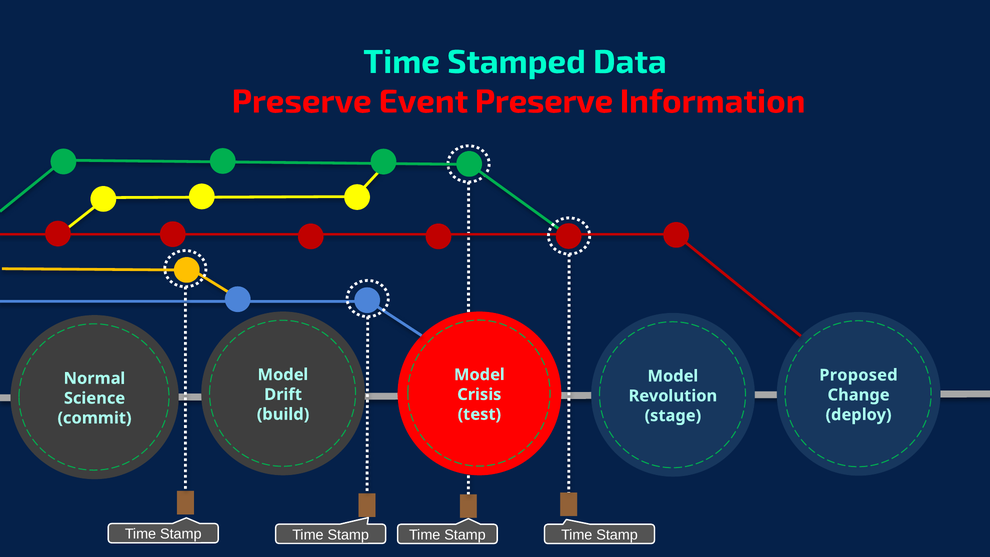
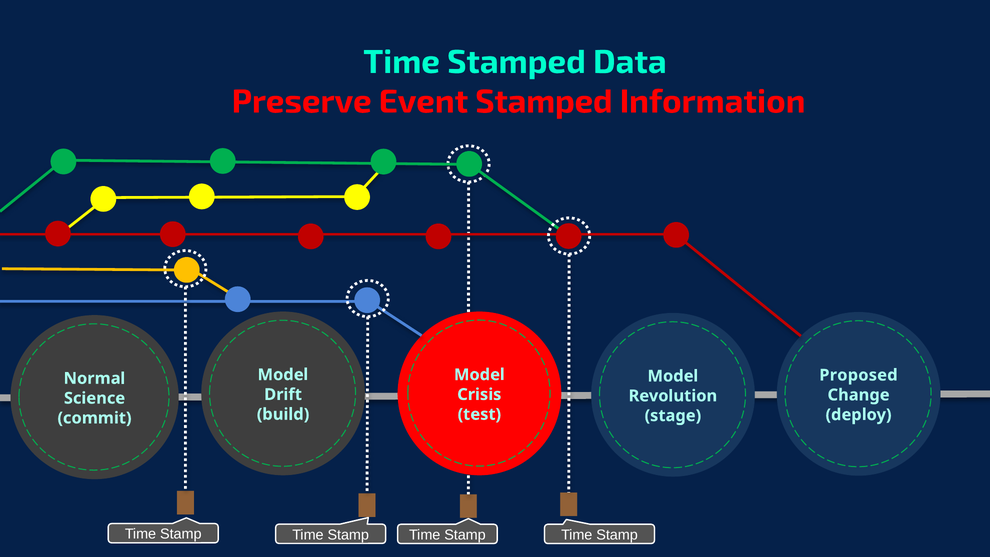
Event Preserve: Preserve -> Stamped
